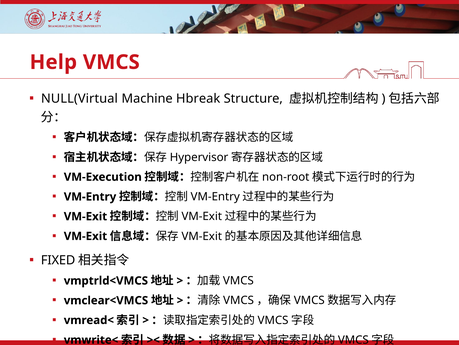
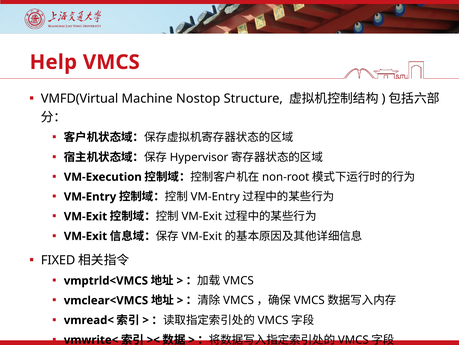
NULL(Virtual: NULL(Virtual -> VMFD(Virtual
Hbreak: Hbreak -> Nostop
